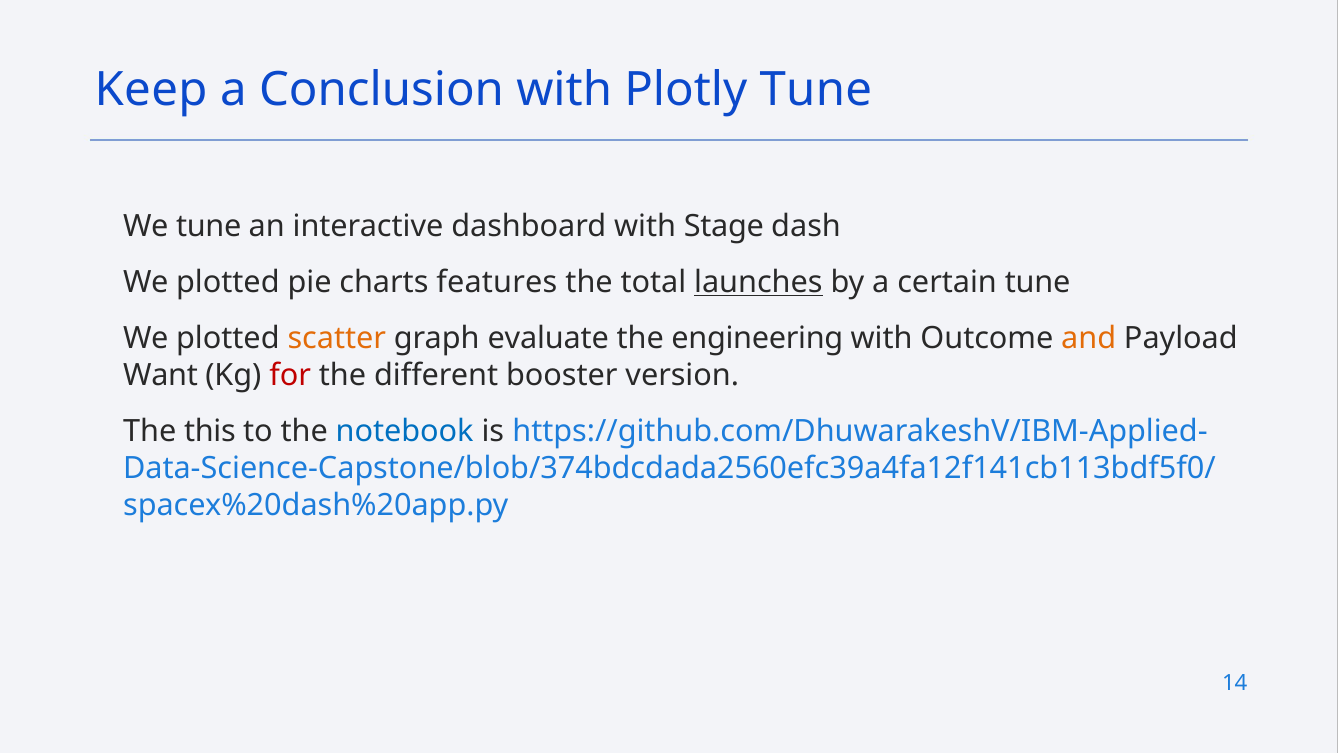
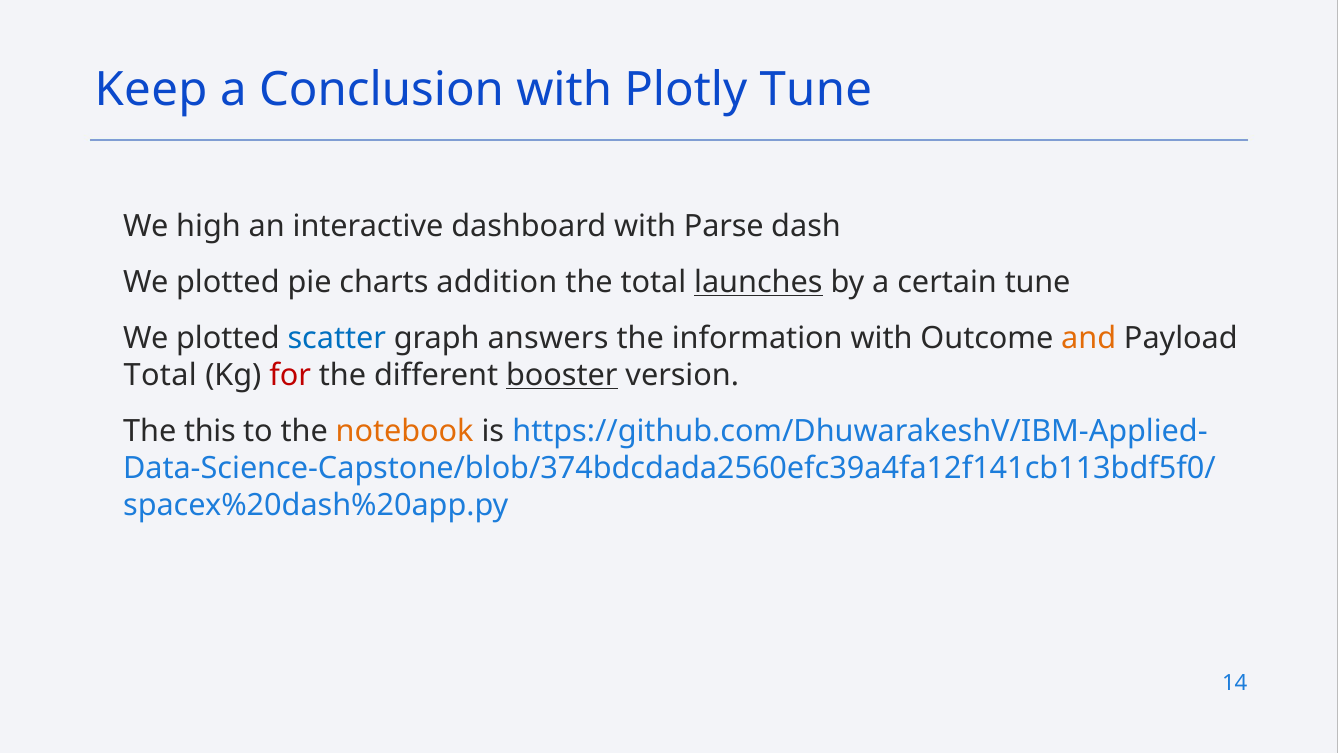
We tune: tune -> high
Stage: Stage -> Parse
features: features -> addition
scatter colour: orange -> blue
evaluate: evaluate -> answers
engineering: engineering -> information
Want at (160, 375): Want -> Total
booster underline: none -> present
notebook colour: blue -> orange
